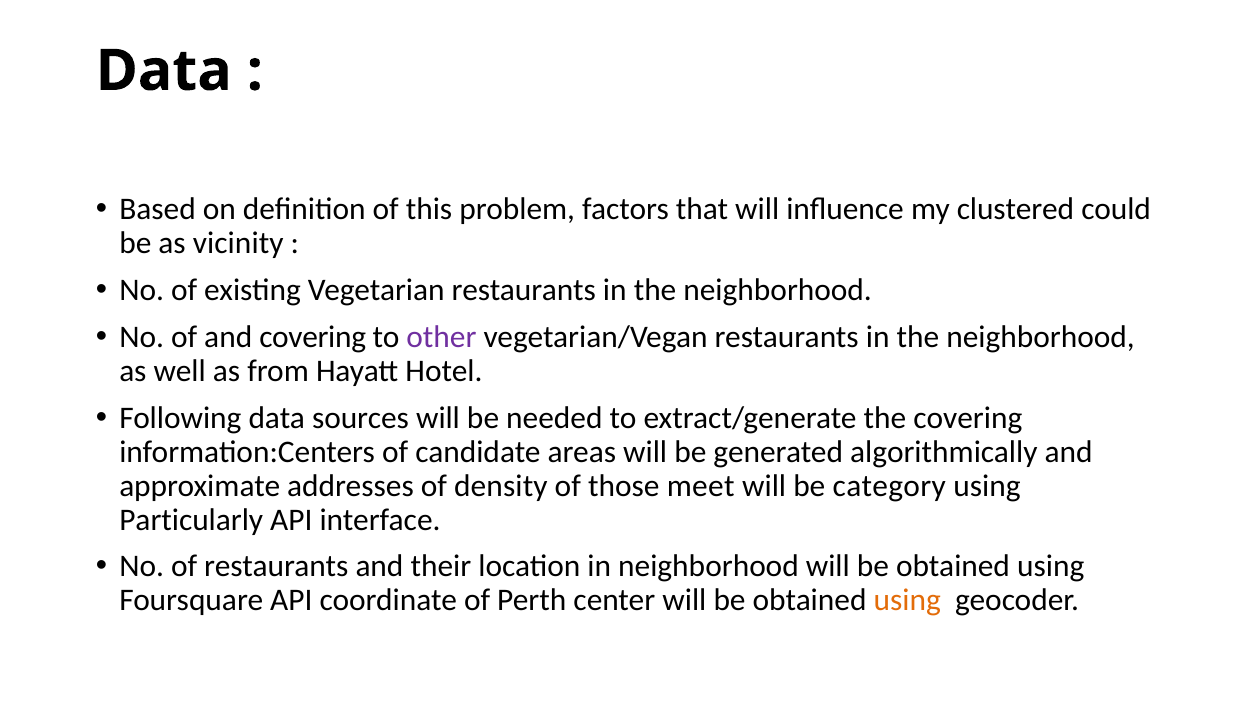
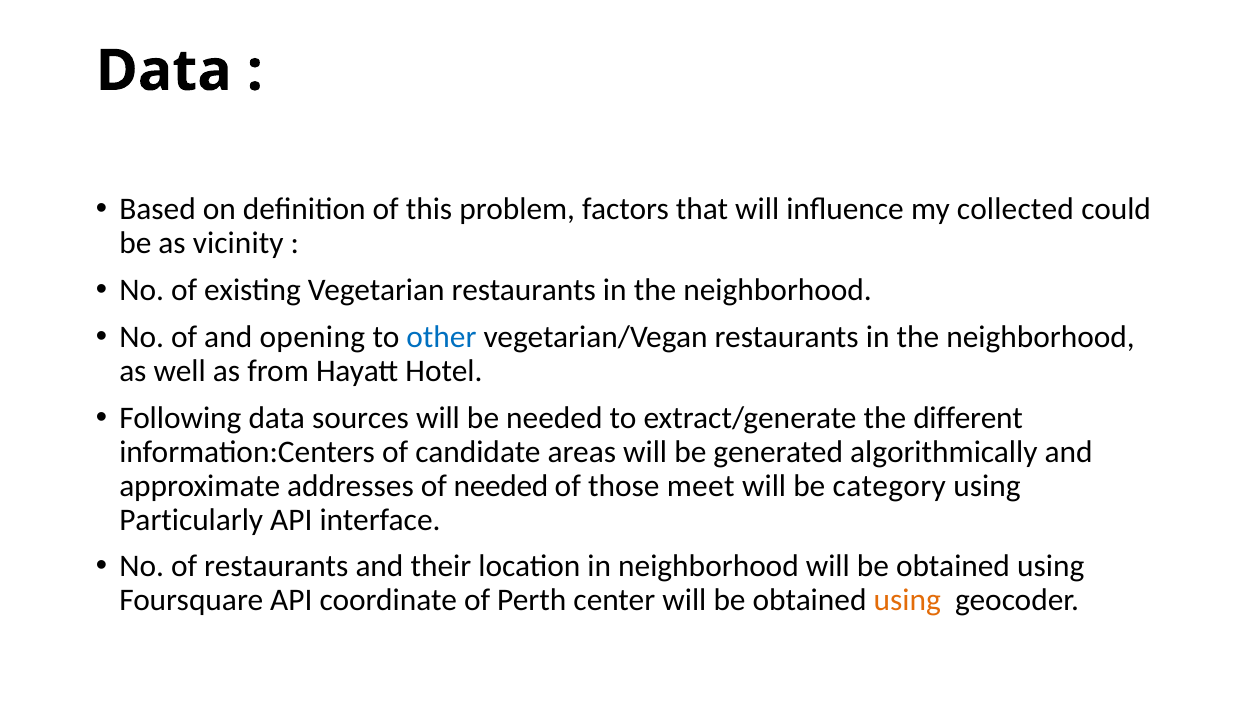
clustered: clustered -> collected
and covering: covering -> opening
other colour: purple -> blue
the covering: covering -> different
of density: density -> needed
